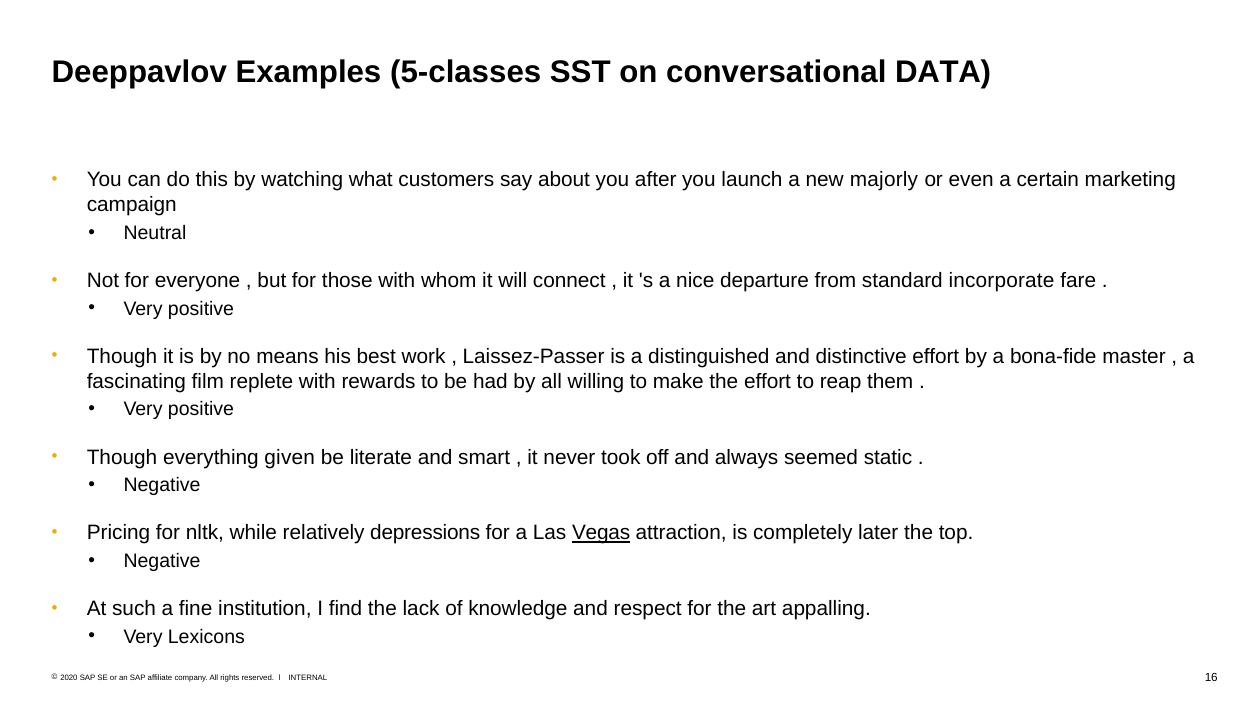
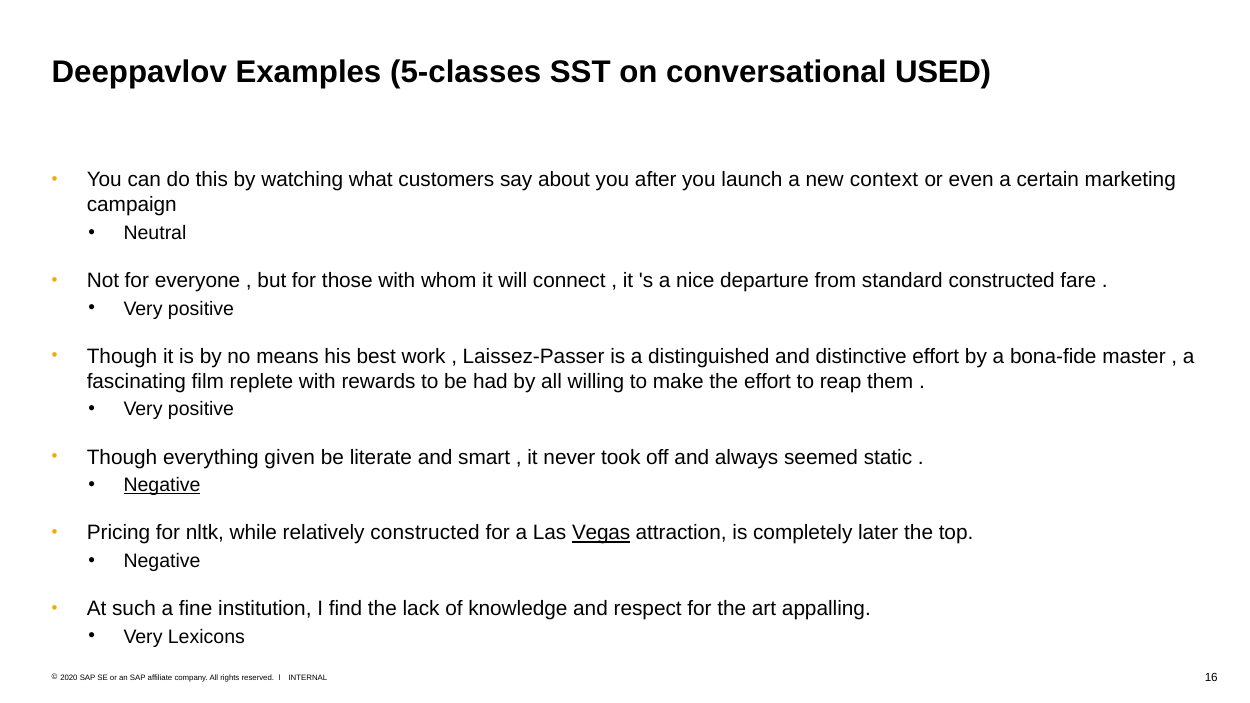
DATA: DATA -> USED
majorly: majorly -> context
standard incorporate: incorporate -> constructed
Negative at (162, 485) underline: none -> present
relatively depressions: depressions -> constructed
